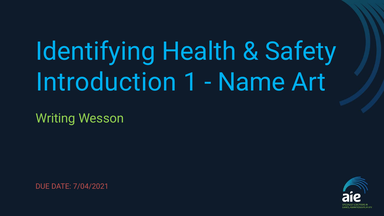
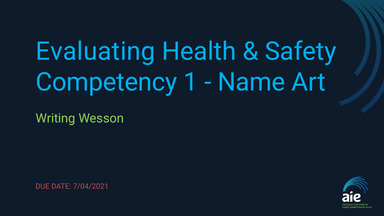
Identifying: Identifying -> Evaluating
Introduction: Introduction -> Competency
